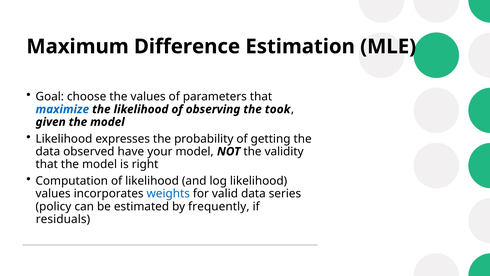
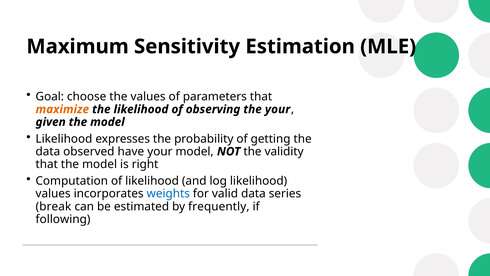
Difference: Difference -> Sensitivity
maximize colour: blue -> orange
the took: took -> your
policy: policy -> break
residuals: residuals -> following
